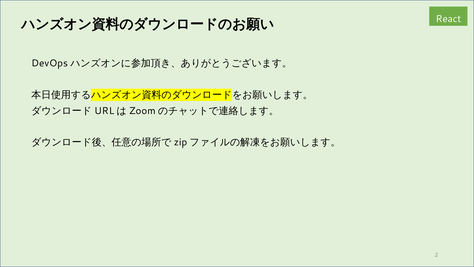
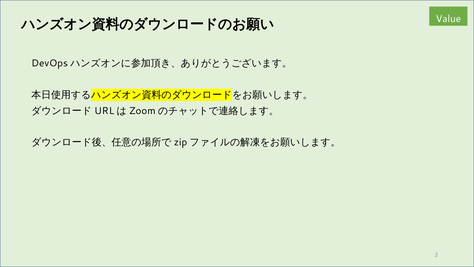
React: React -> Value
